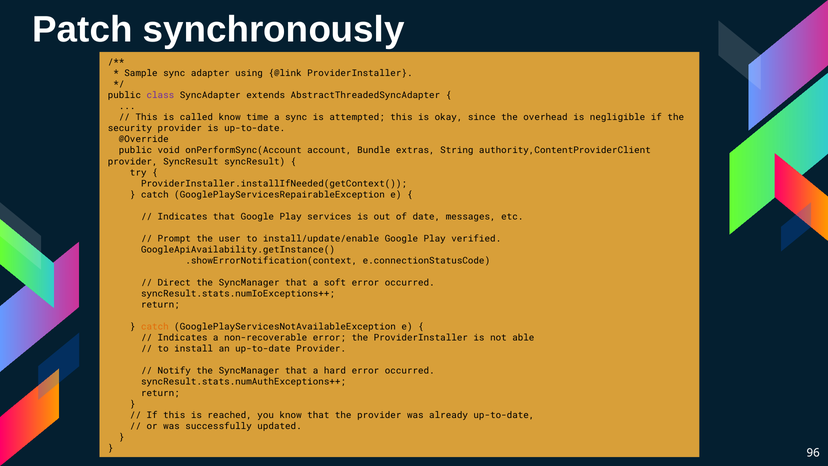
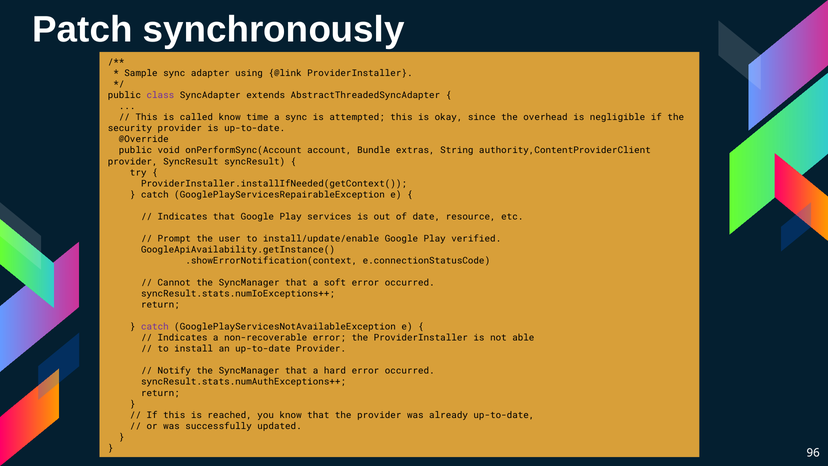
messages: messages -> resource
Direct: Direct -> Cannot
catch at (155, 327) colour: orange -> purple
